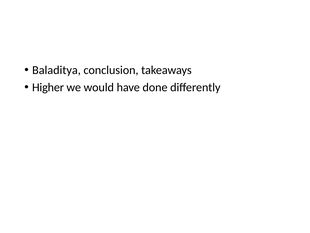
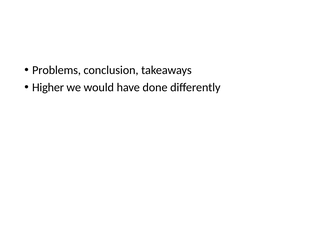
Baladitya: Baladitya -> Problems
